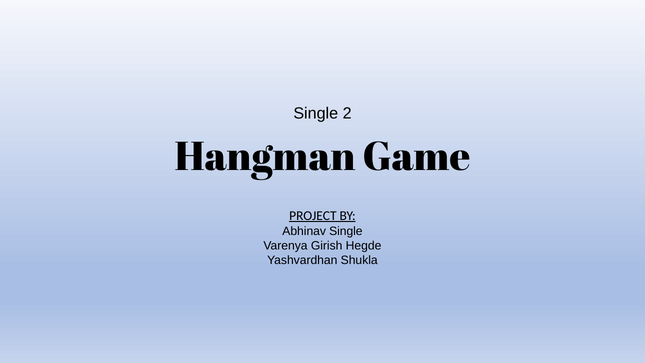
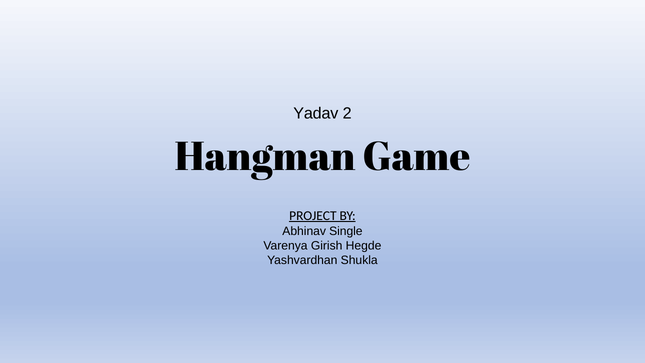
Single at (316, 113): Single -> Yadav
